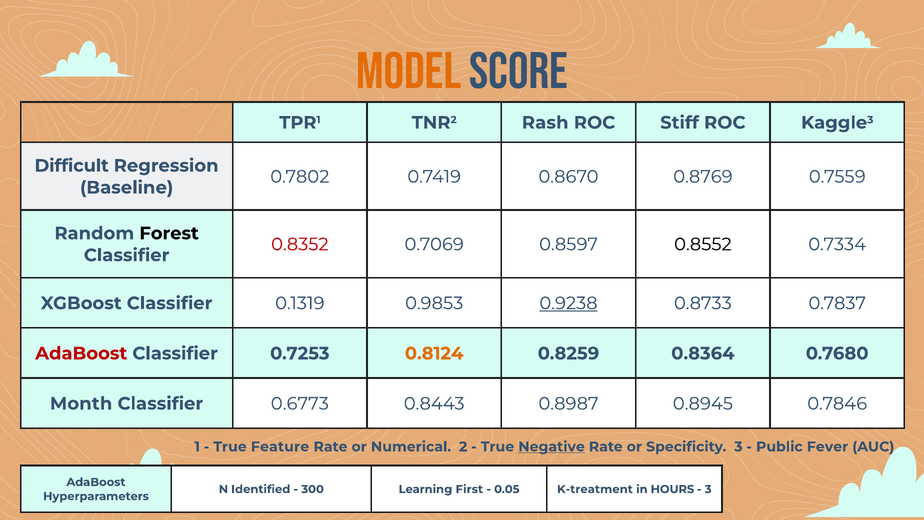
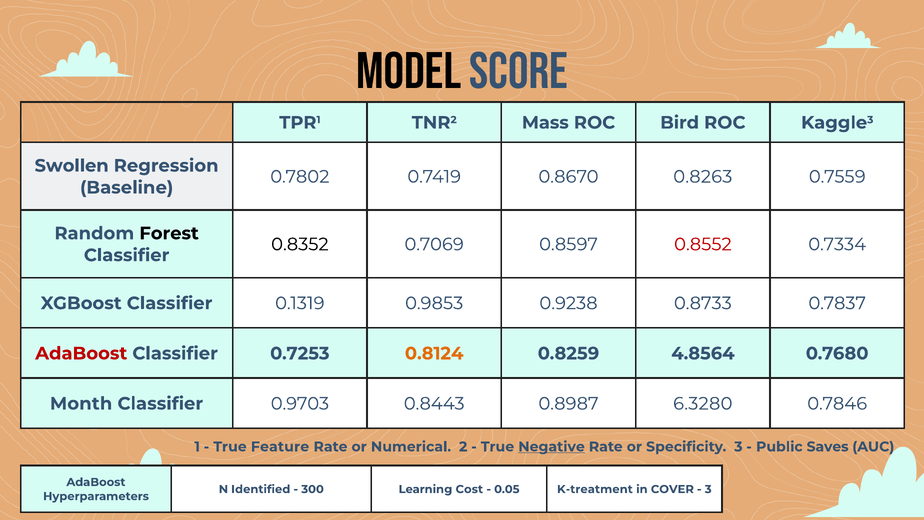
mODEL colour: orange -> black
Rash: Rash -> Mass
Stiff: Stiff -> Bird
Difficult: Difficult -> Swollen
0.8769: 0.8769 -> 0.8263
0.8352 colour: red -> black
0.8552 colour: black -> red
0.9238 underline: present -> none
0.8364: 0.8364 -> 4.8564
0.6773: 0.6773 -> 0.9703
0.8945: 0.8945 -> 6.3280
Fever: Fever -> Saves
First: First -> Cost
HOURS: HOURS -> COVER
